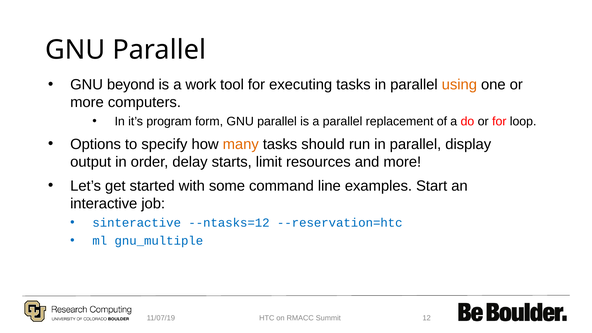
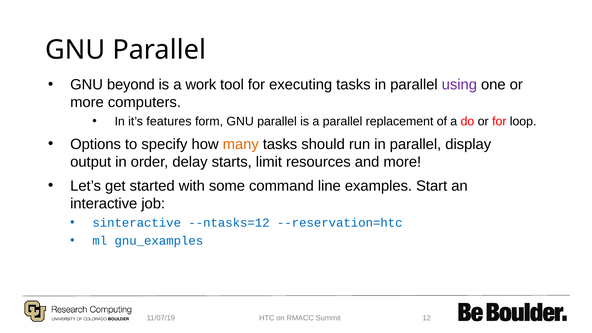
using colour: orange -> purple
program: program -> features
gnu_multiple: gnu_multiple -> gnu_examples
